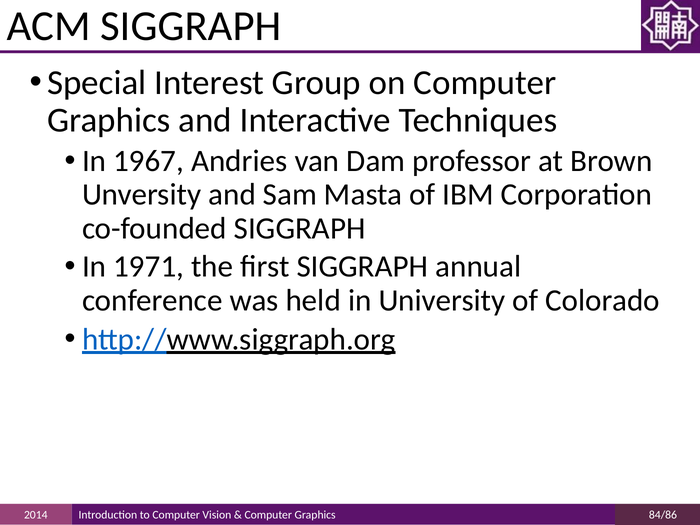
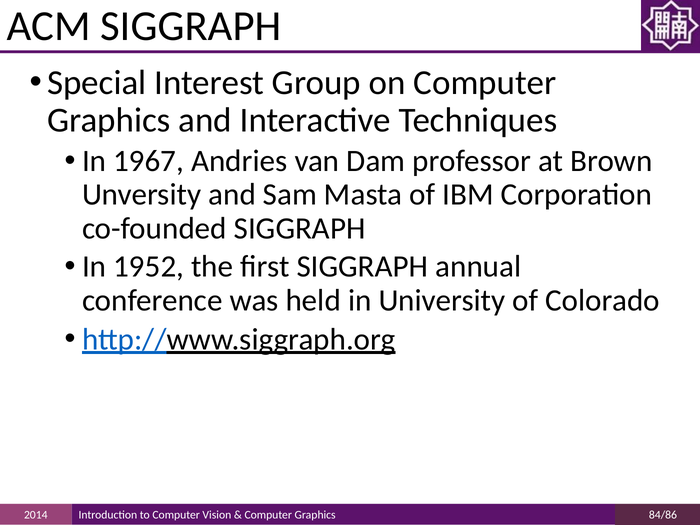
1971: 1971 -> 1952
